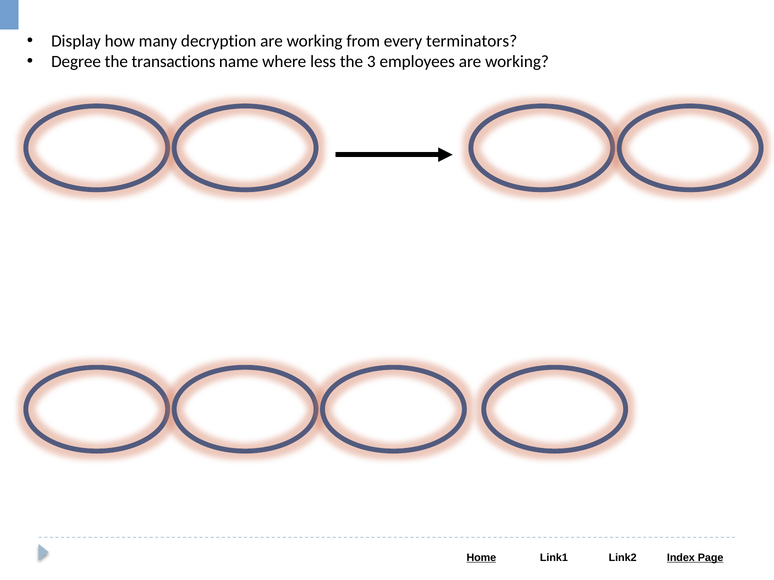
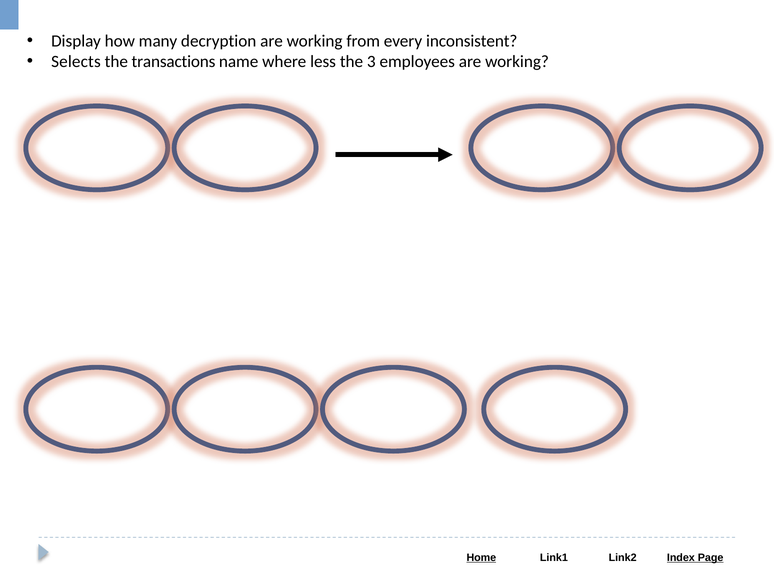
terminators: terminators -> inconsistent
Degree: Degree -> Selects
